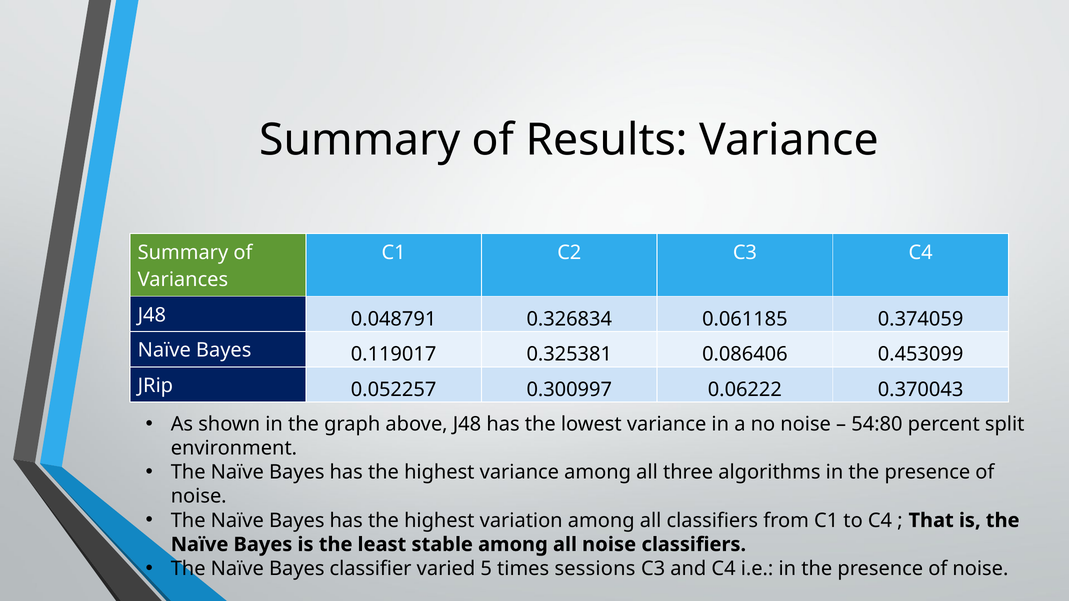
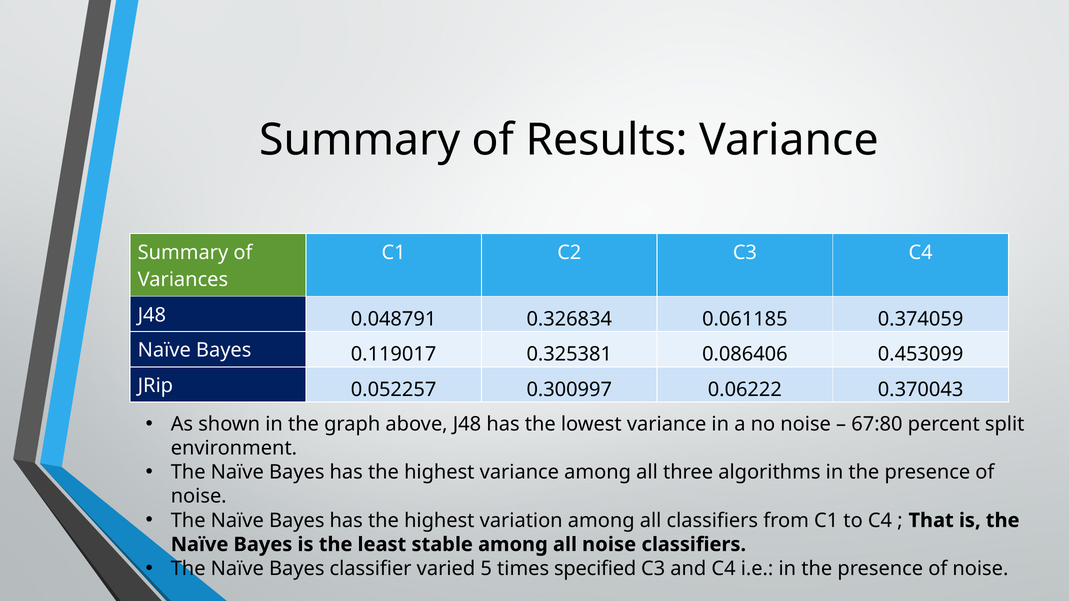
54:80: 54:80 -> 67:80
sessions: sessions -> specified
